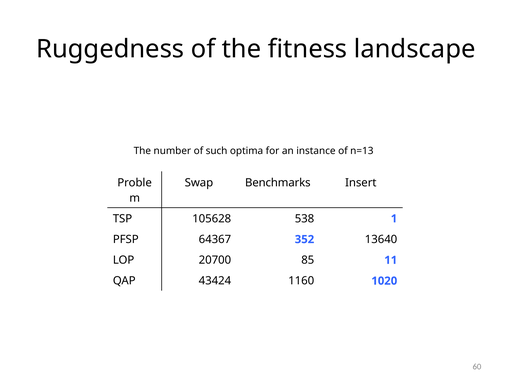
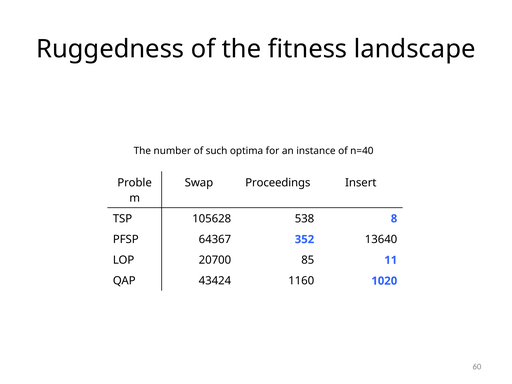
n=13: n=13 -> n=40
Benchmarks: Benchmarks -> Proceedings
1: 1 -> 8
